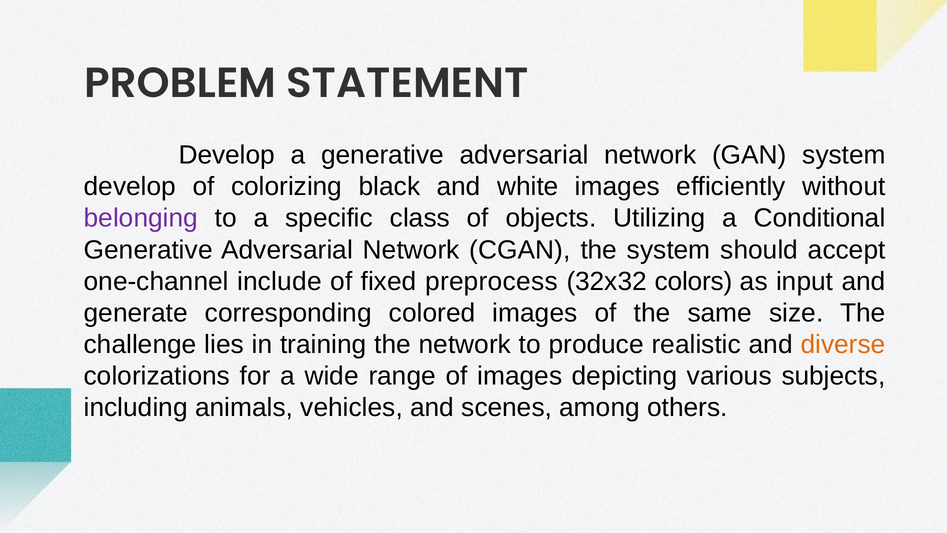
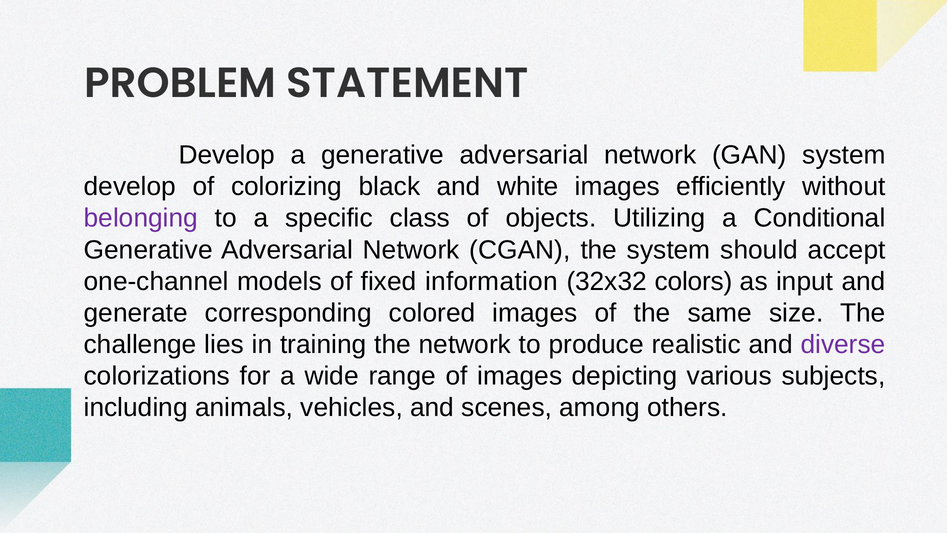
include: include -> models
preprocess: preprocess -> information
diverse colour: orange -> purple
